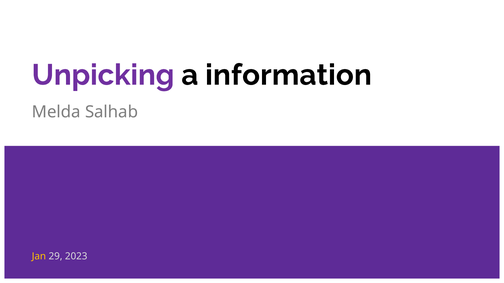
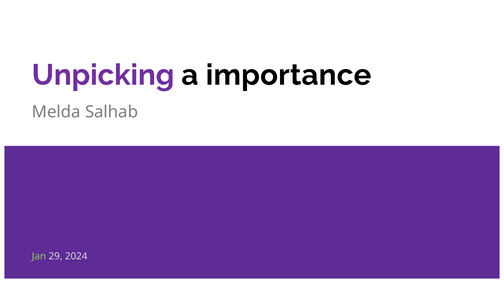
information: information -> importance
Jan colour: yellow -> light green
2023: 2023 -> 2024
